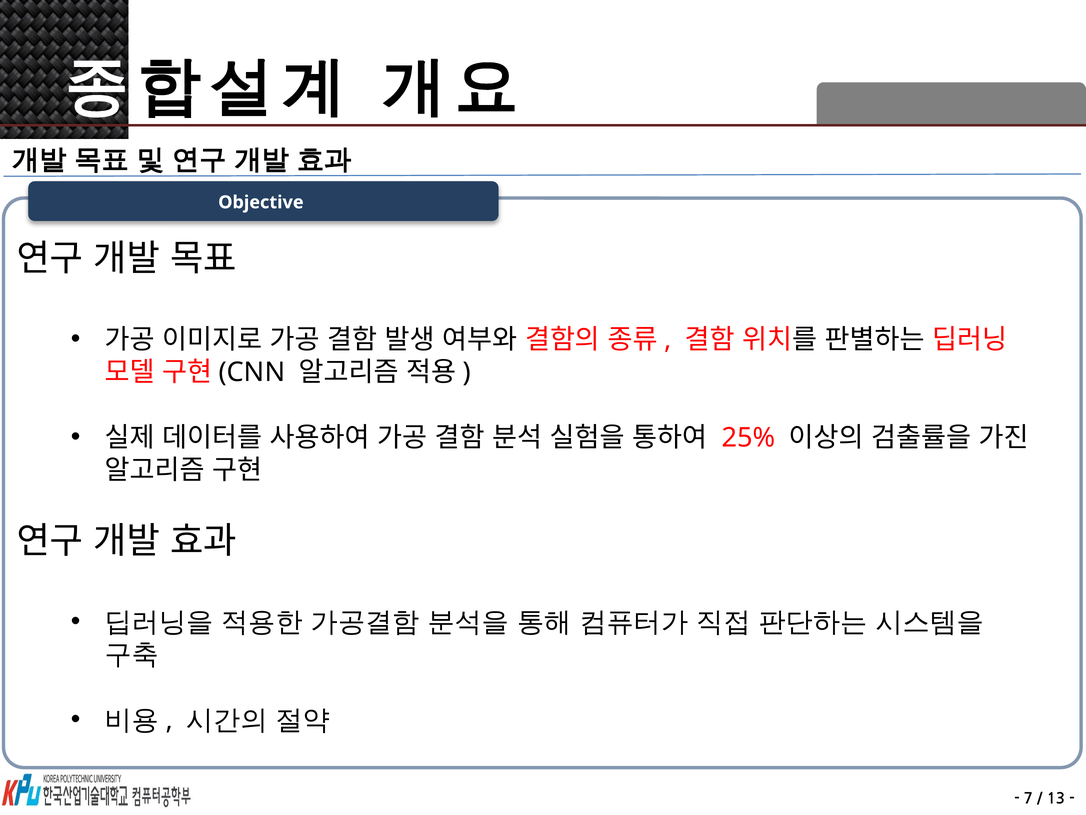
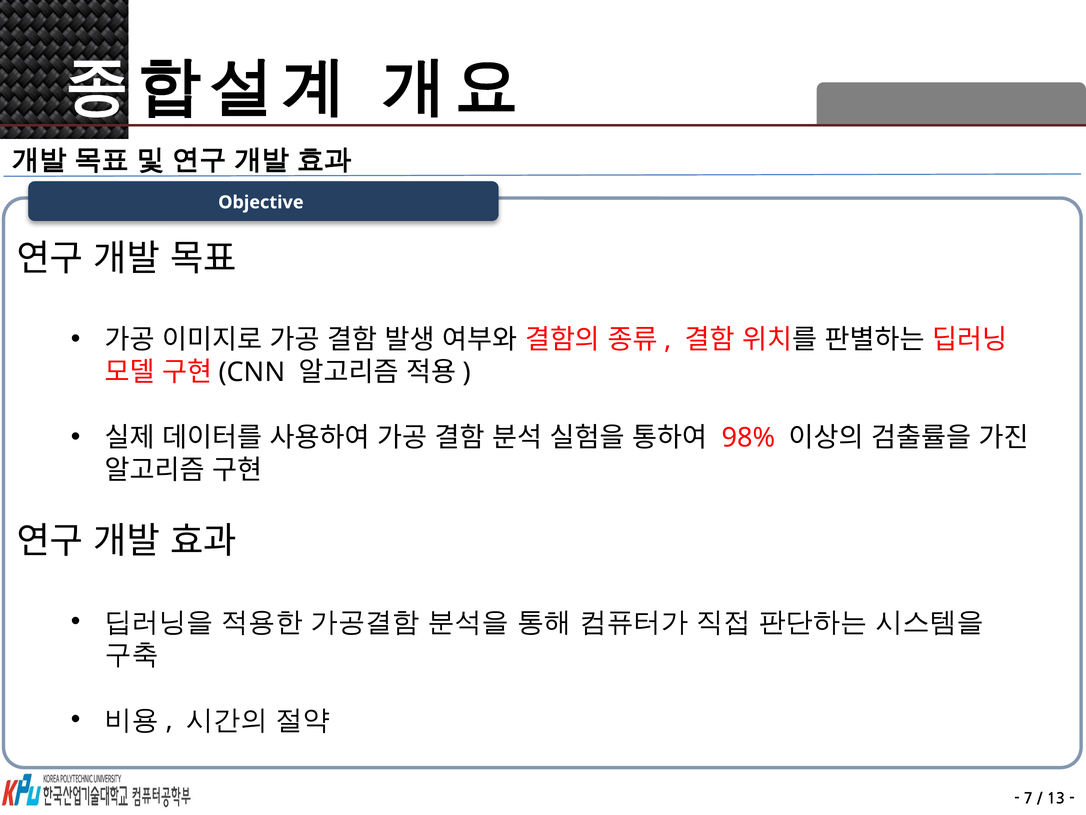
25%: 25% -> 98%
